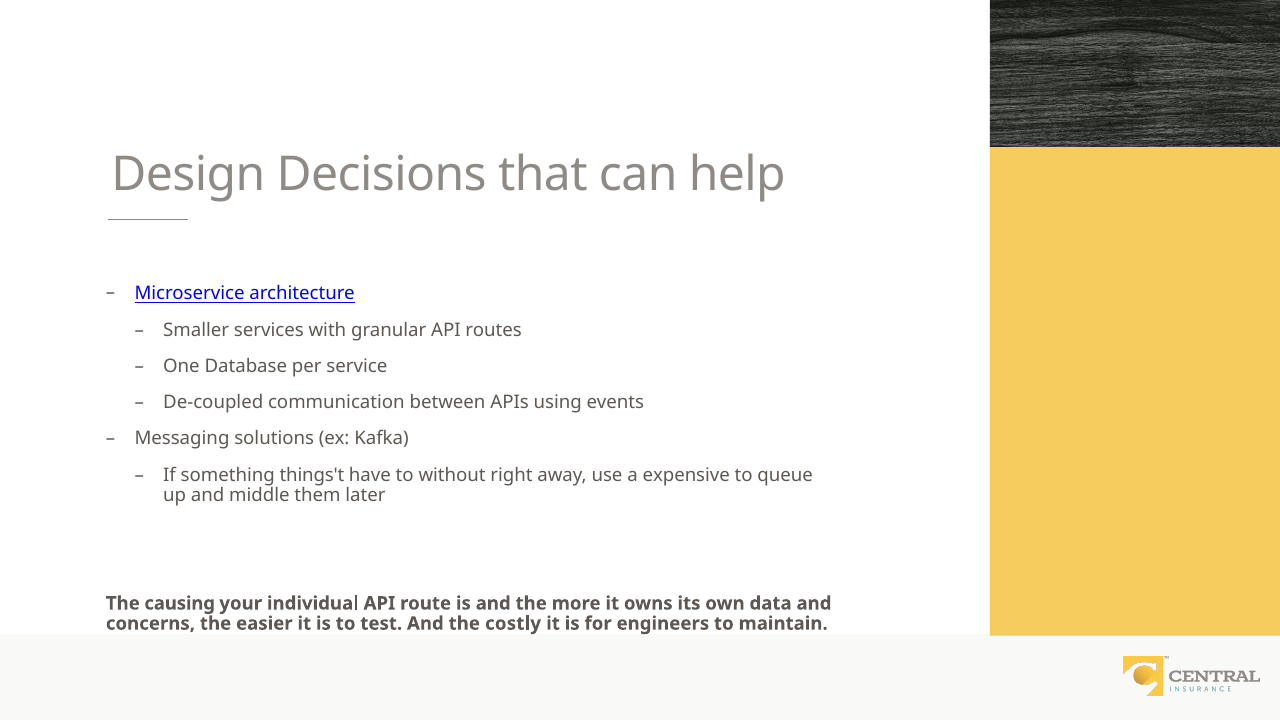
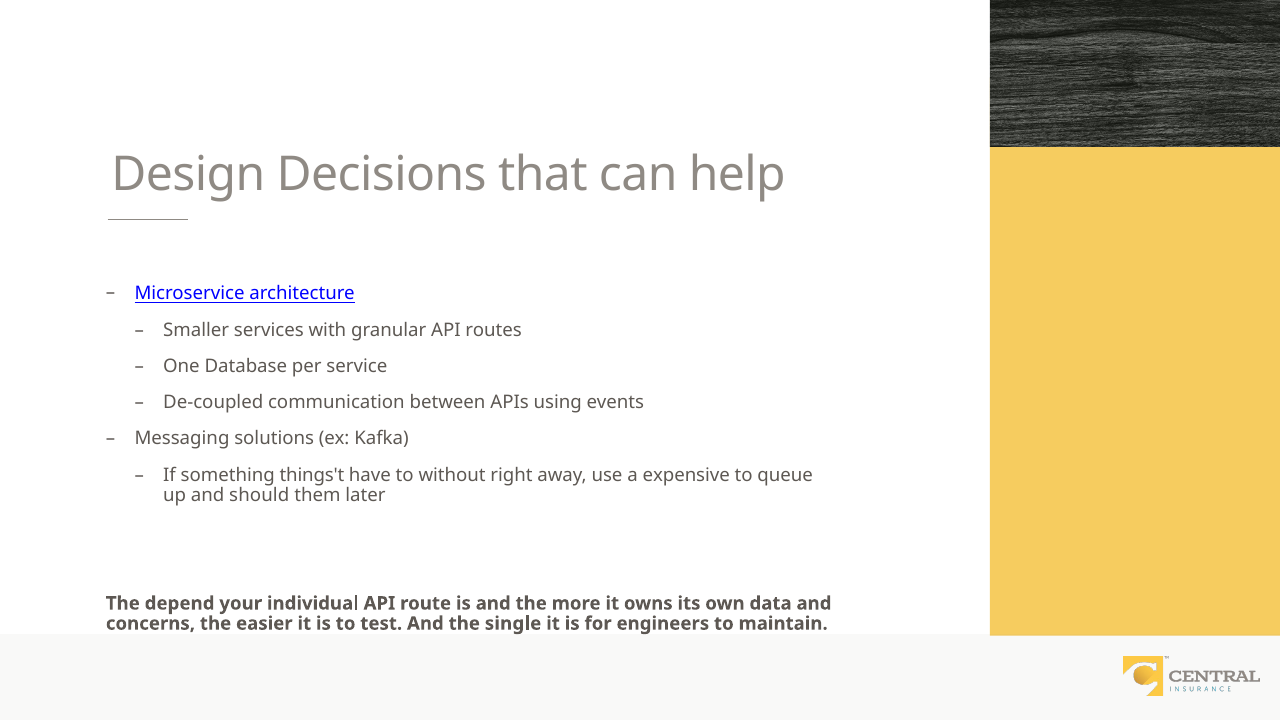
middle: middle -> should
causing: causing -> depend
costly: costly -> single
